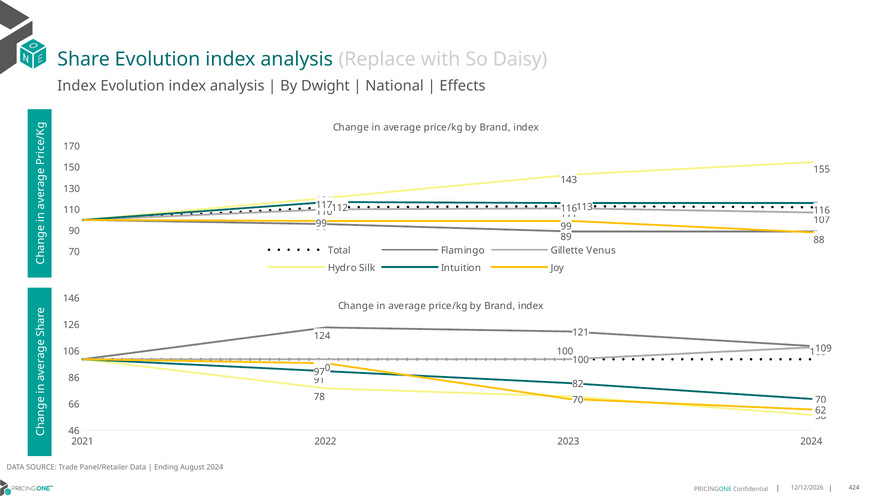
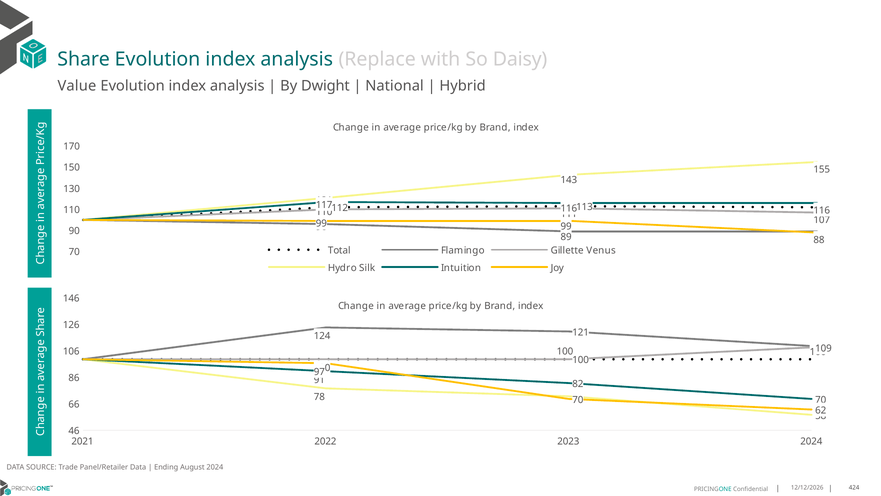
Index at (77, 86): Index -> Value
Effects: Effects -> Hybrid
